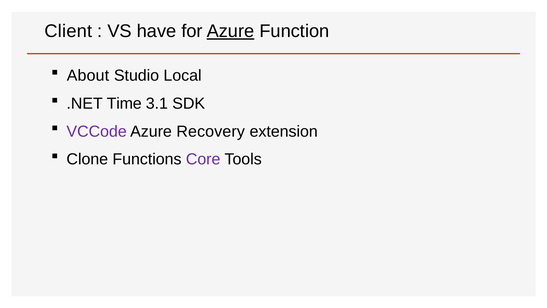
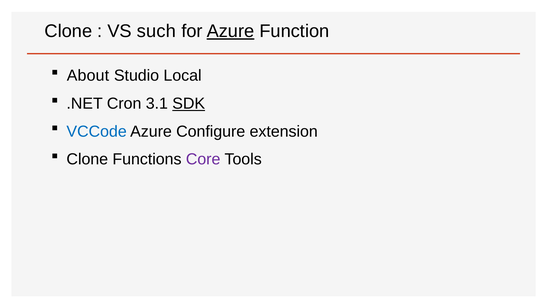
Client at (68, 31): Client -> Clone
have: have -> such
Time: Time -> Cron
SDK underline: none -> present
VCCode colour: purple -> blue
Recovery: Recovery -> Configure
